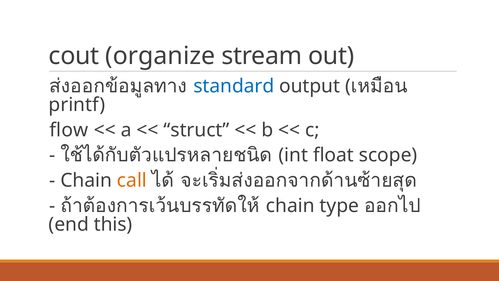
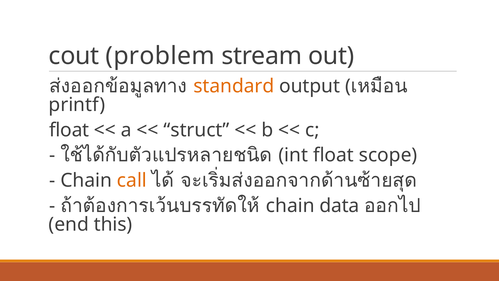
organize: organize -> problem
standard colour: blue -> orange
flow at (69, 130): flow -> float
type: type -> data
